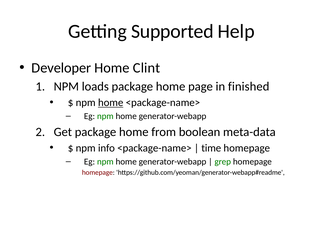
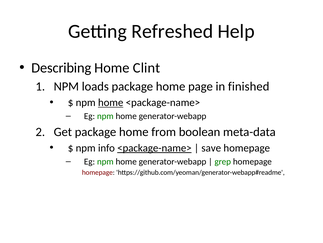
Supported: Supported -> Refreshed
Developer: Developer -> Describing
<package-name> at (154, 148) underline: none -> present
time: time -> save
